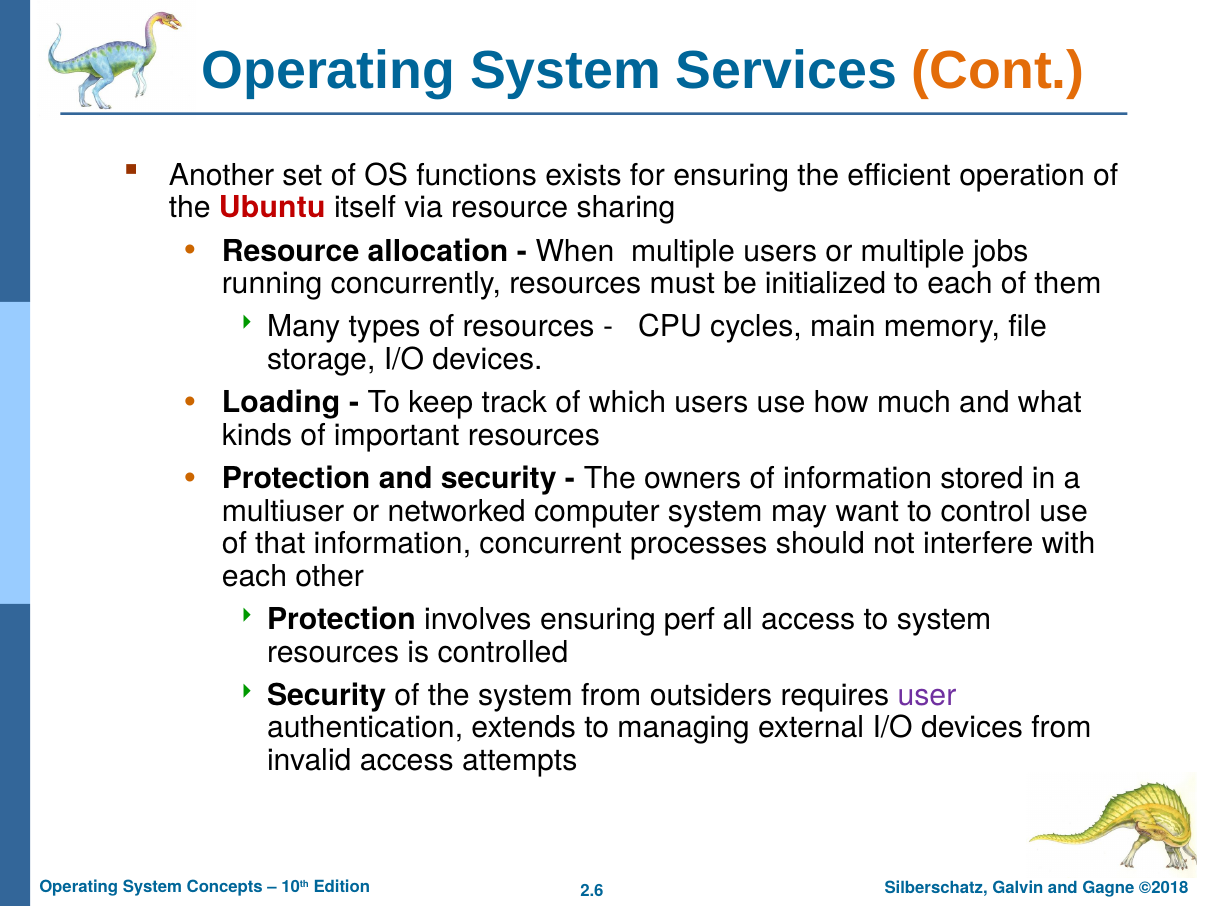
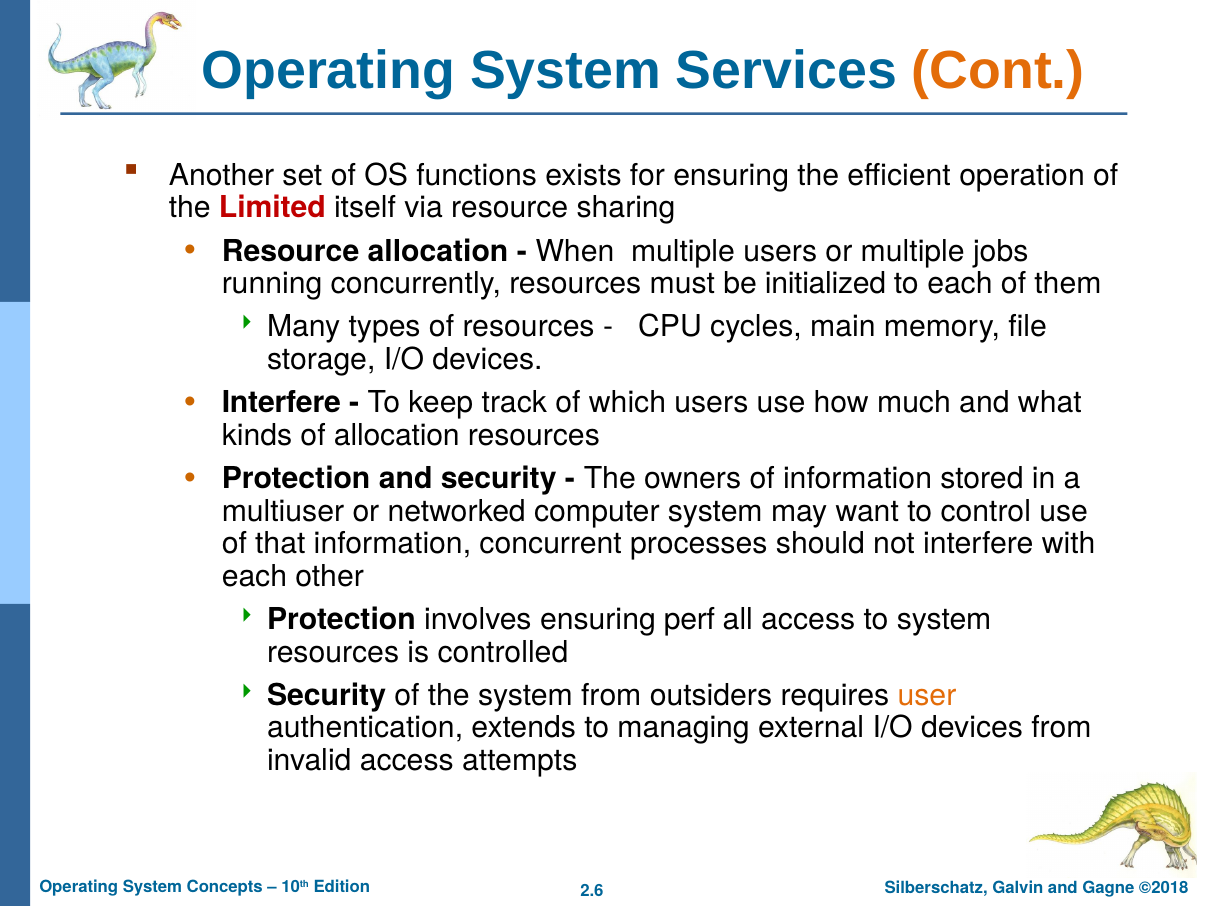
Ubuntu: Ubuntu -> Limited
Loading at (281, 403): Loading -> Interfere
of important: important -> allocation
user colour: purple -> orange
